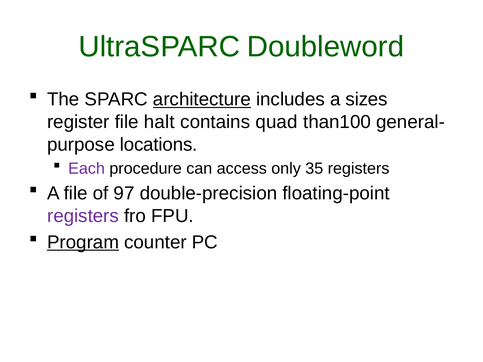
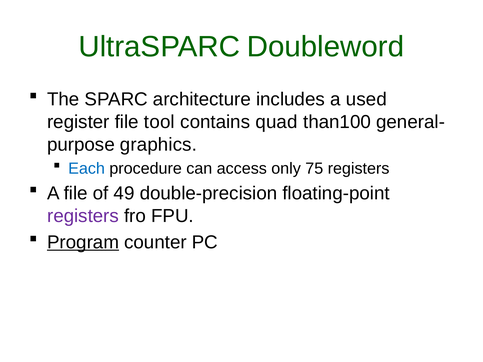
architecture underline: present -> none
sizes: sizes -> used
halt: halt -> tool
locations: locations -> graphics
Each colour: purple -> blue
35: 35 -> 75
97: 97 -> 49
